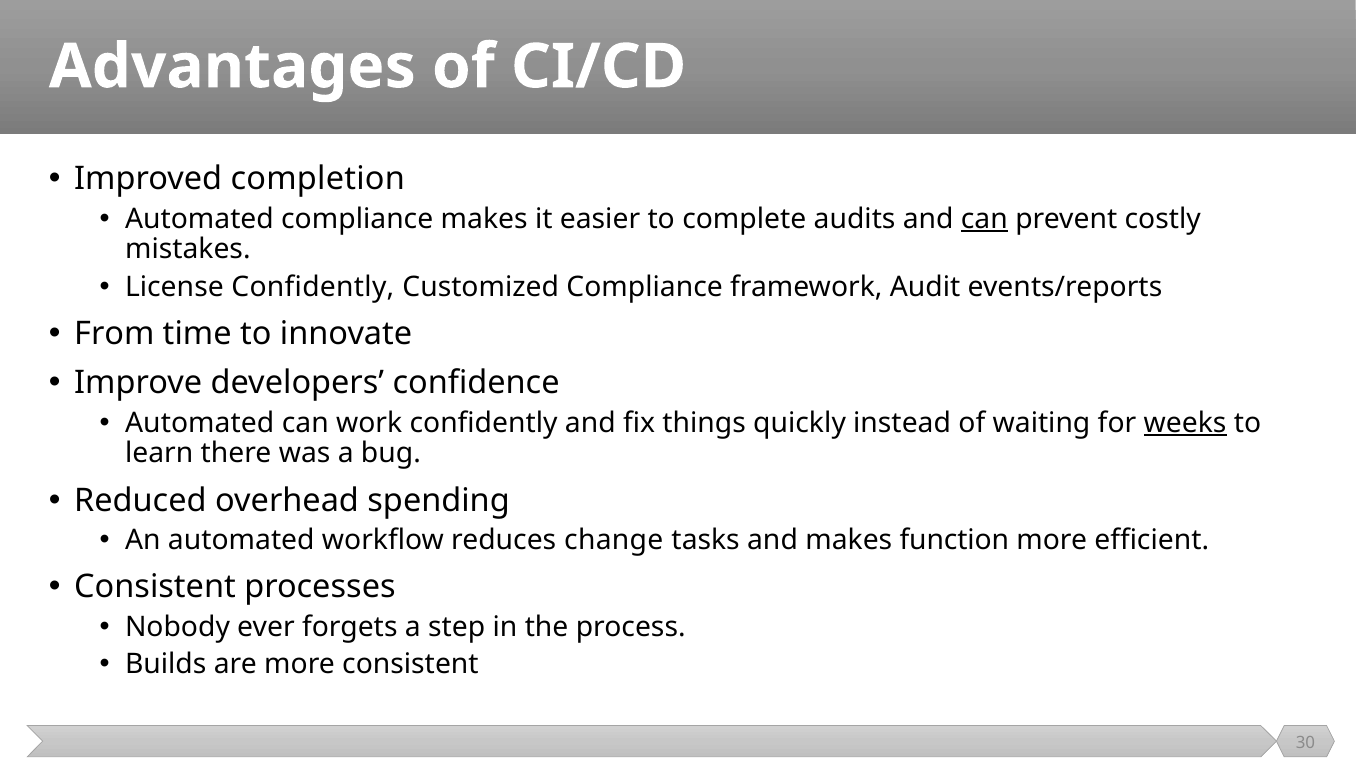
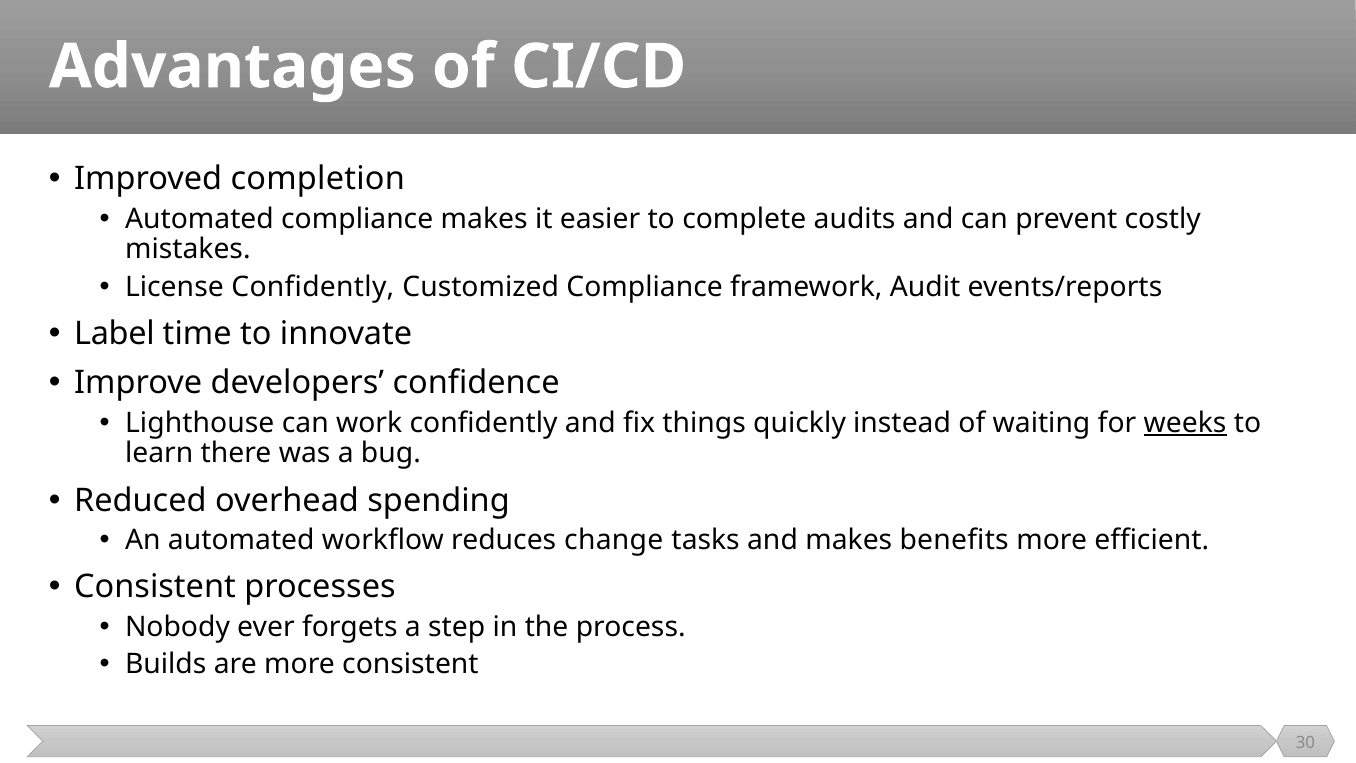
can at (984, 219) underline: present -> none
From: From -> Label
Automated at (200, 423): Automated -> Lighthouse
function: function -> benefits
